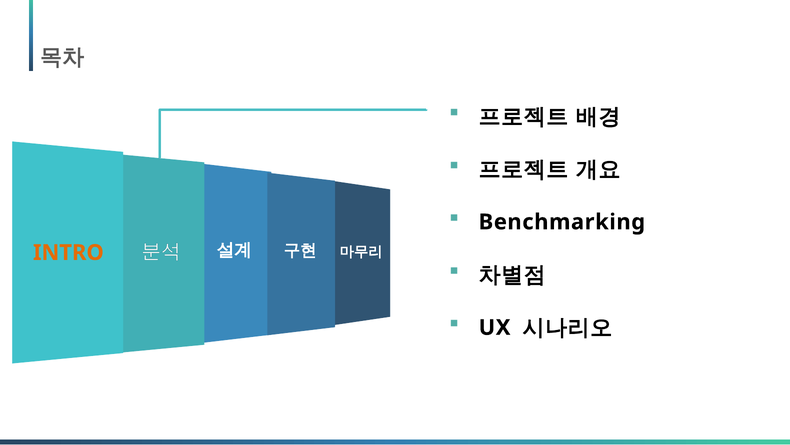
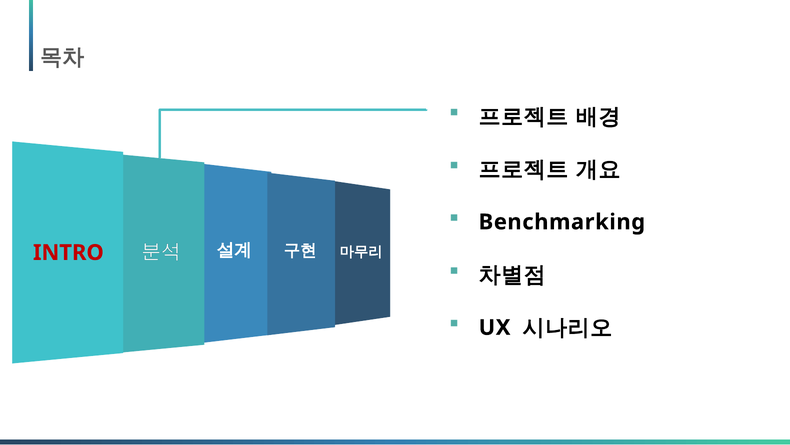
INTRO colour: orange -> red
